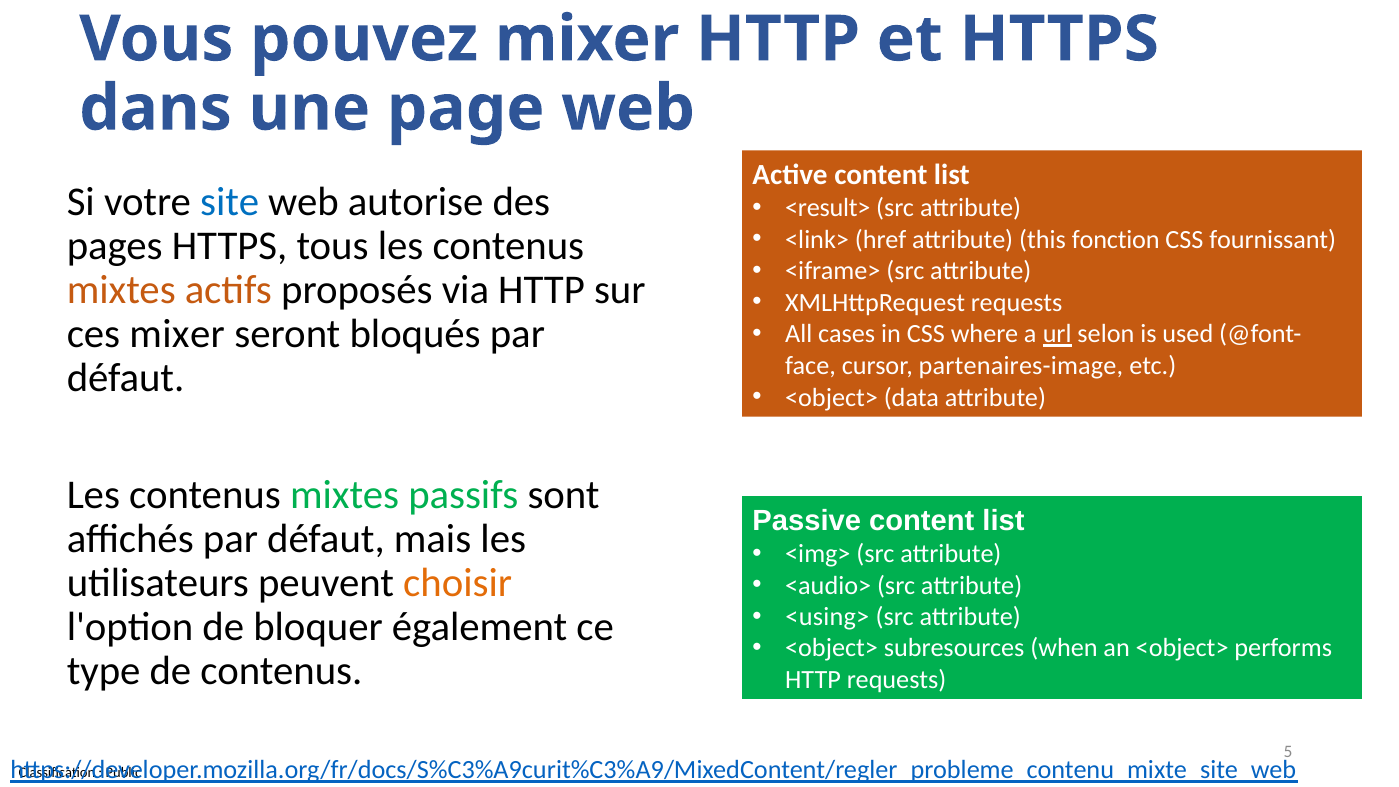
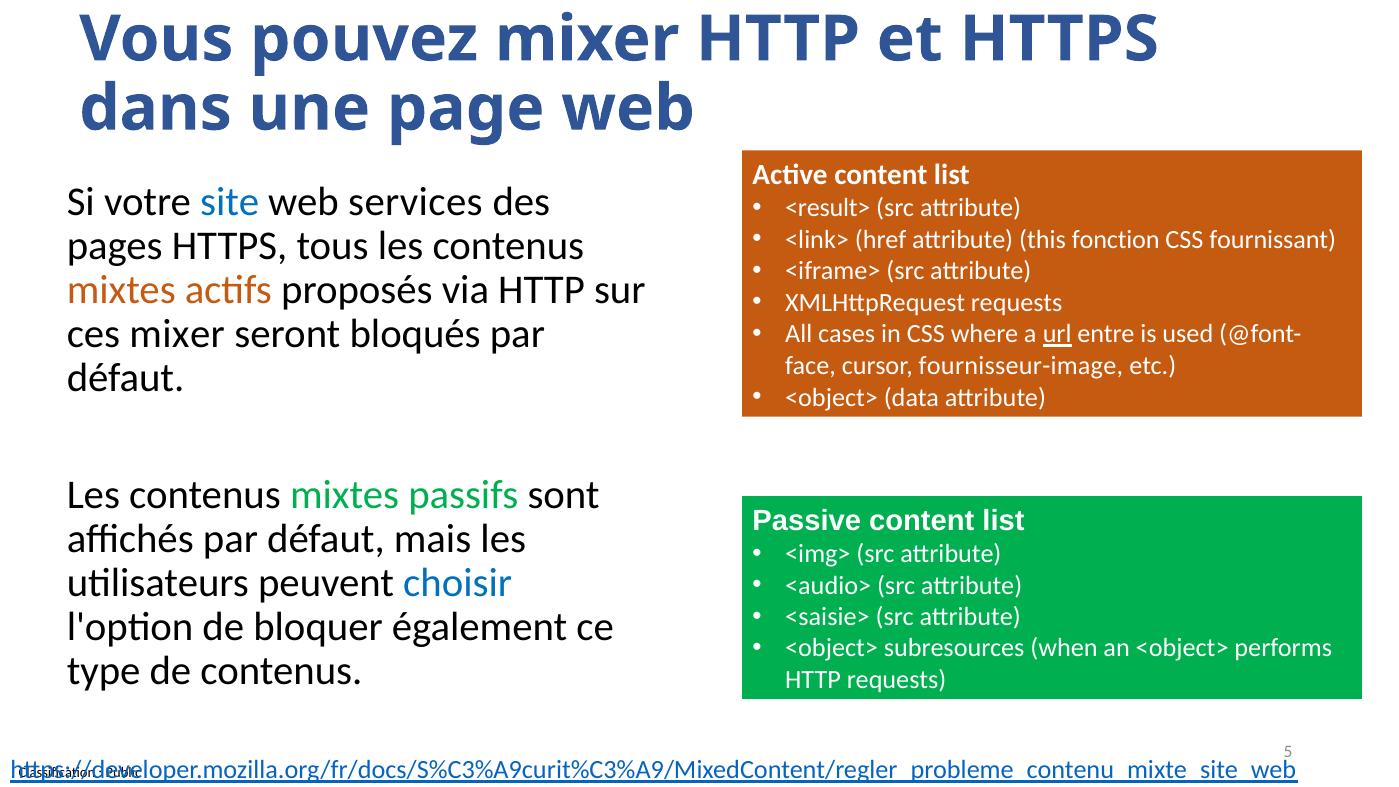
autorise: autorise -> services
selon: selon -> entre
partenaires-image: partenaires-image -> fournisseur-image
choisir colour: orange -> blue
<using>: <using> -> <saisie>
